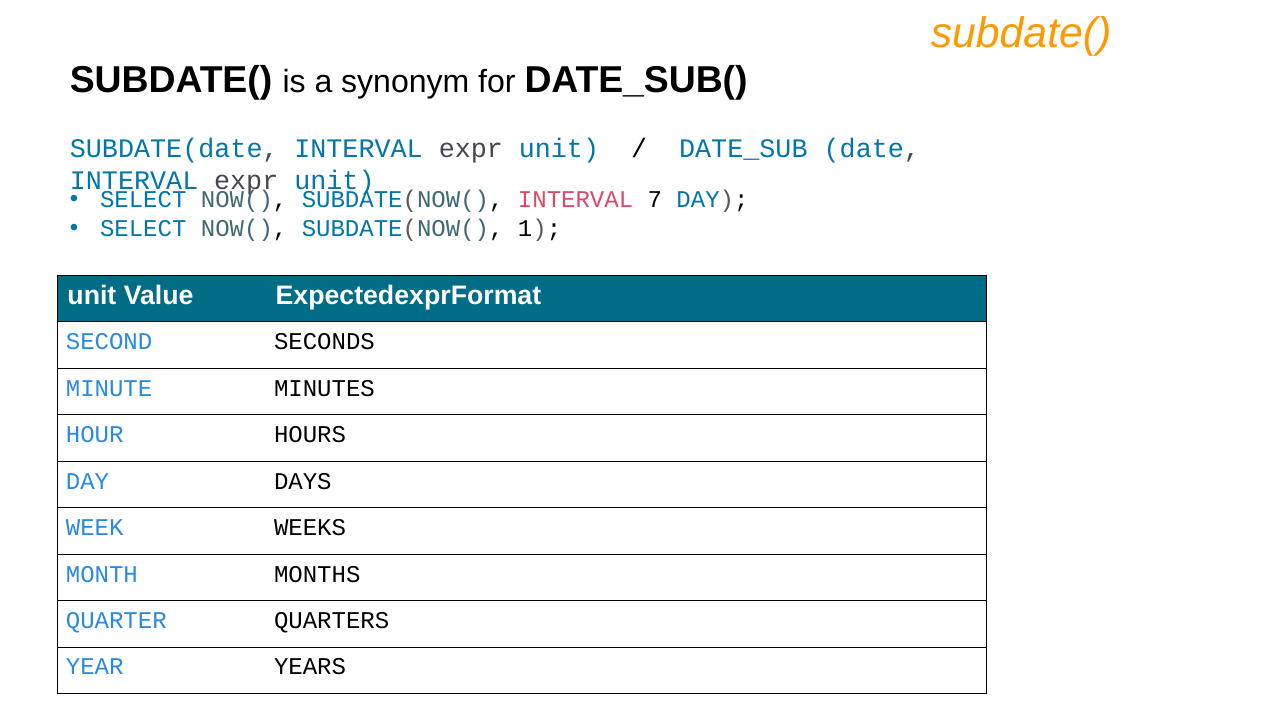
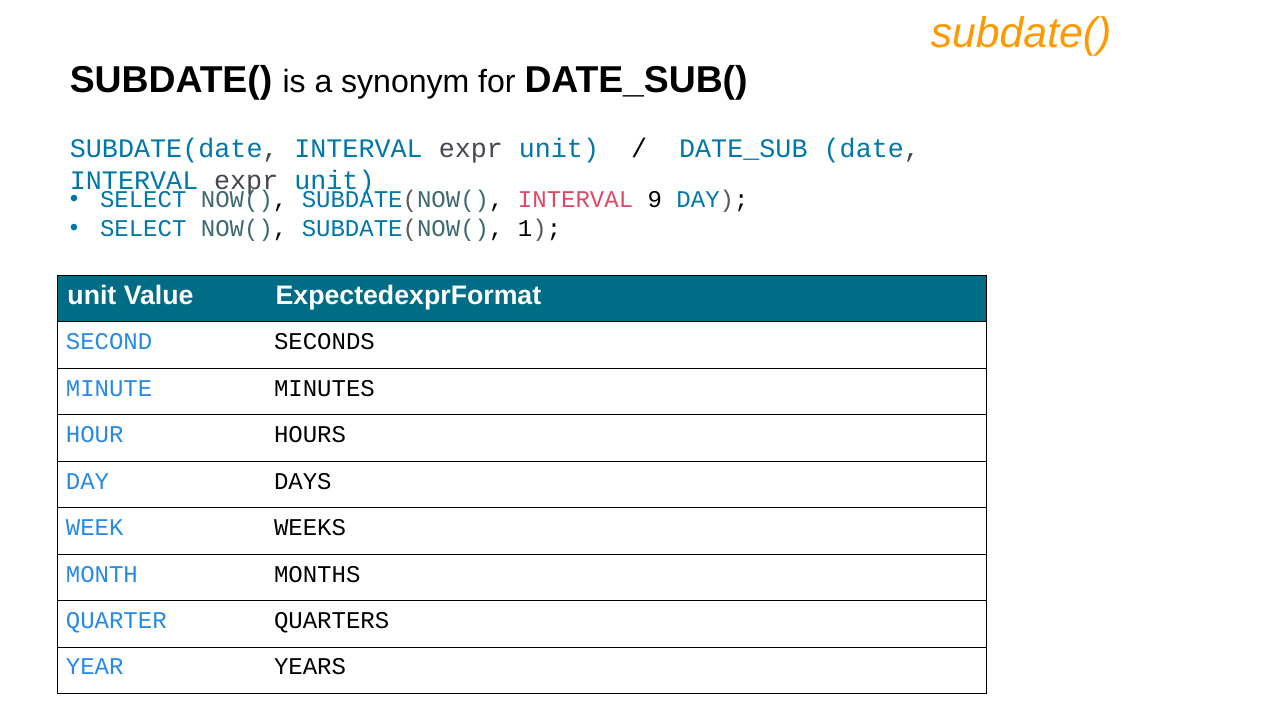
7: 7 -> 9
